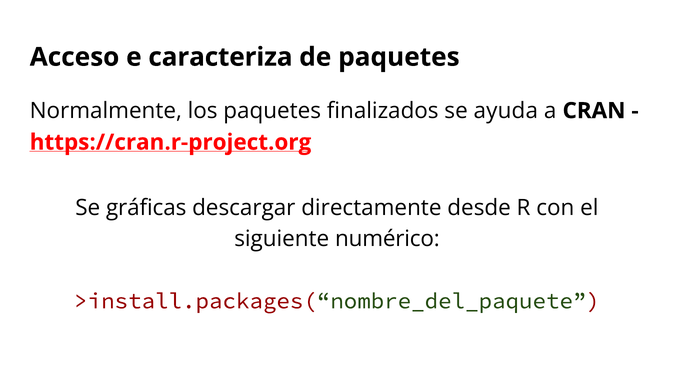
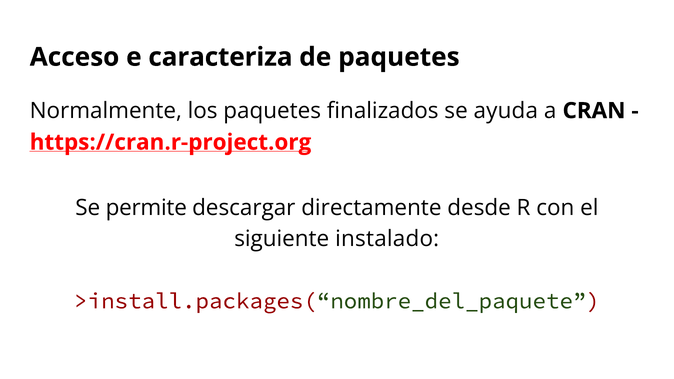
gráficas: gráficas -> permite
numérico: numérico -> instalado
